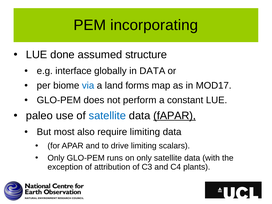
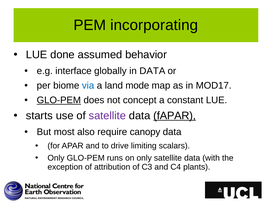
structure: structure -> behavior
forms: forms -> mode
GLO-PEM at (59, 100) underline: none -> present
perform: perform -> concept
paleo: paleo -> starts
satellite at (107, 116) colour: blue -> purple
require limiting: limiting -> canopy
